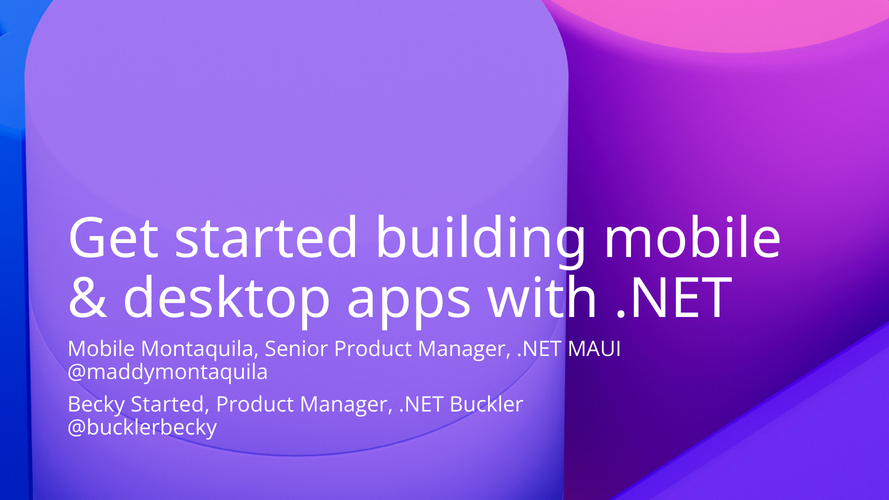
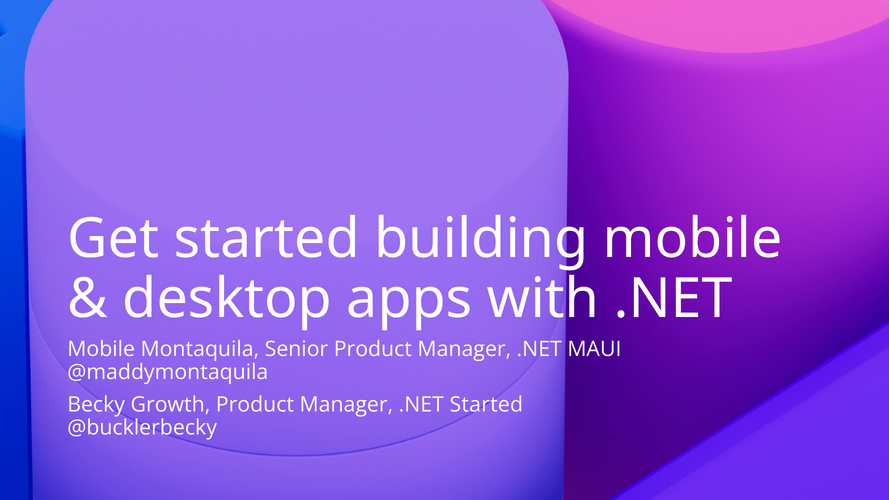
Becky Started: Started -> Growth
.NET Buckler: Buckler -> Started
